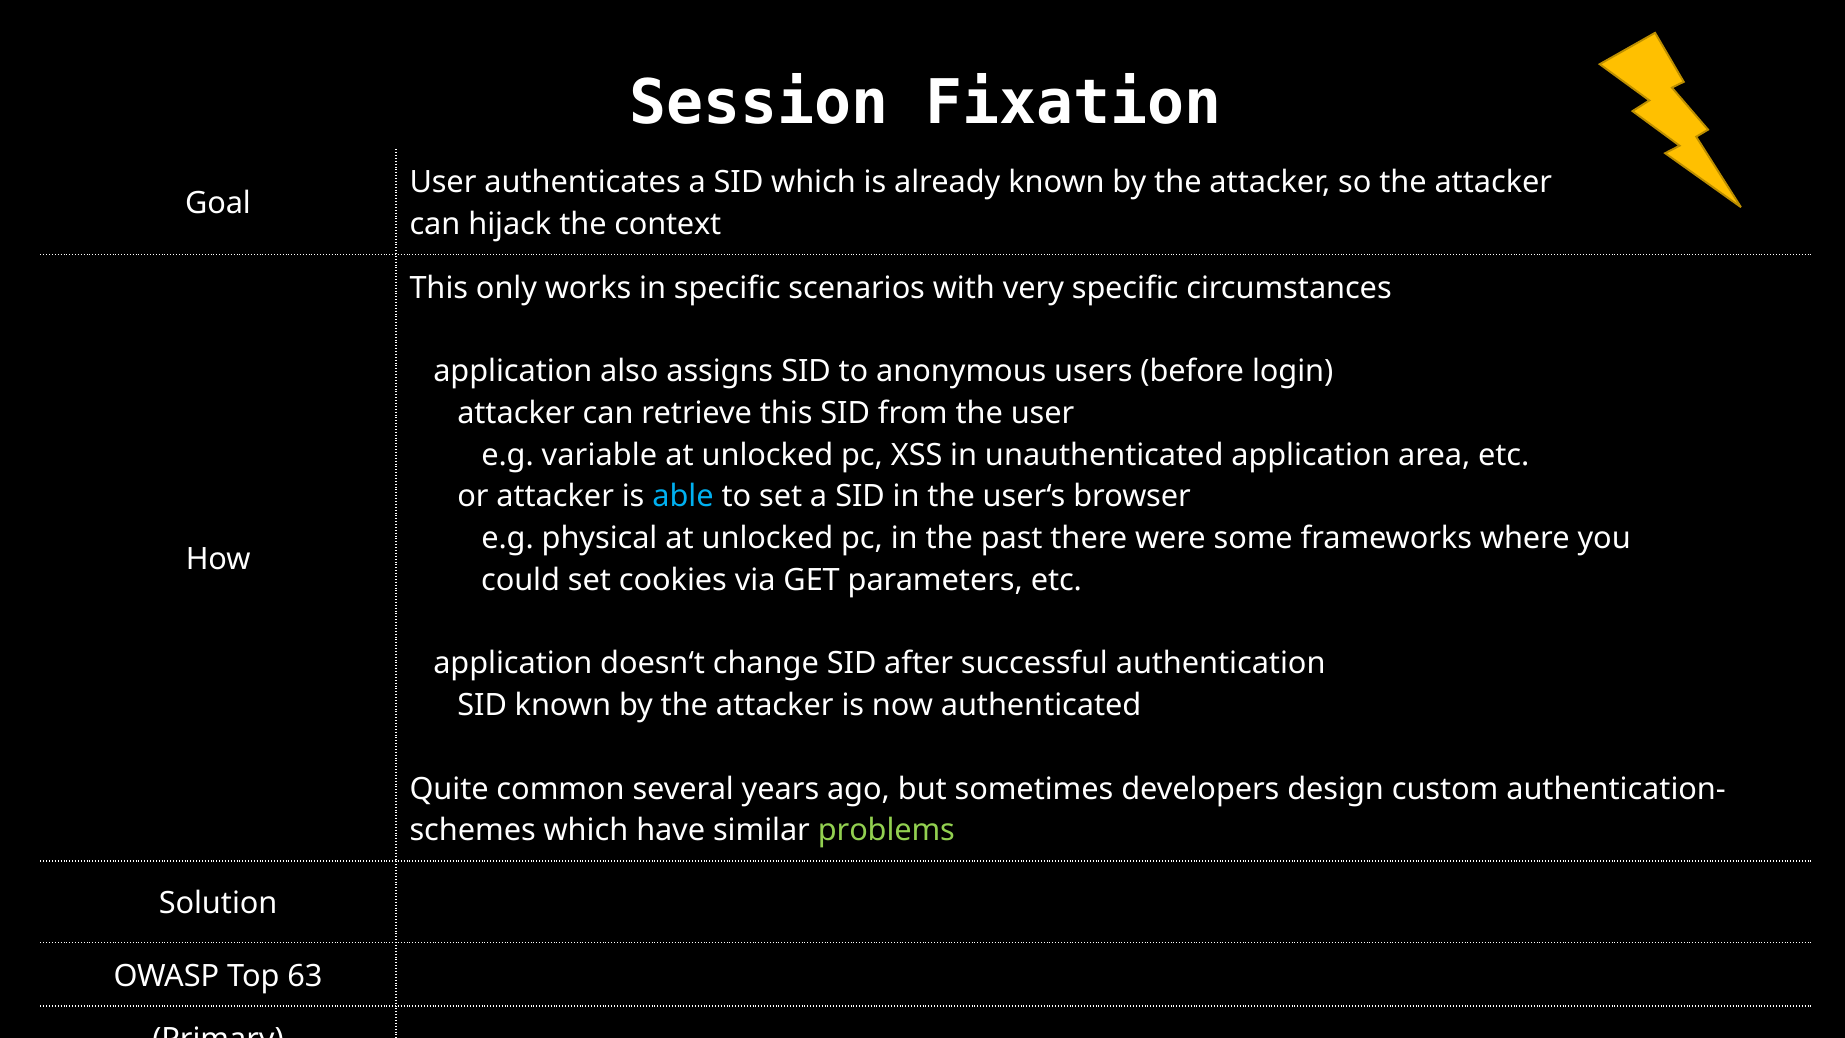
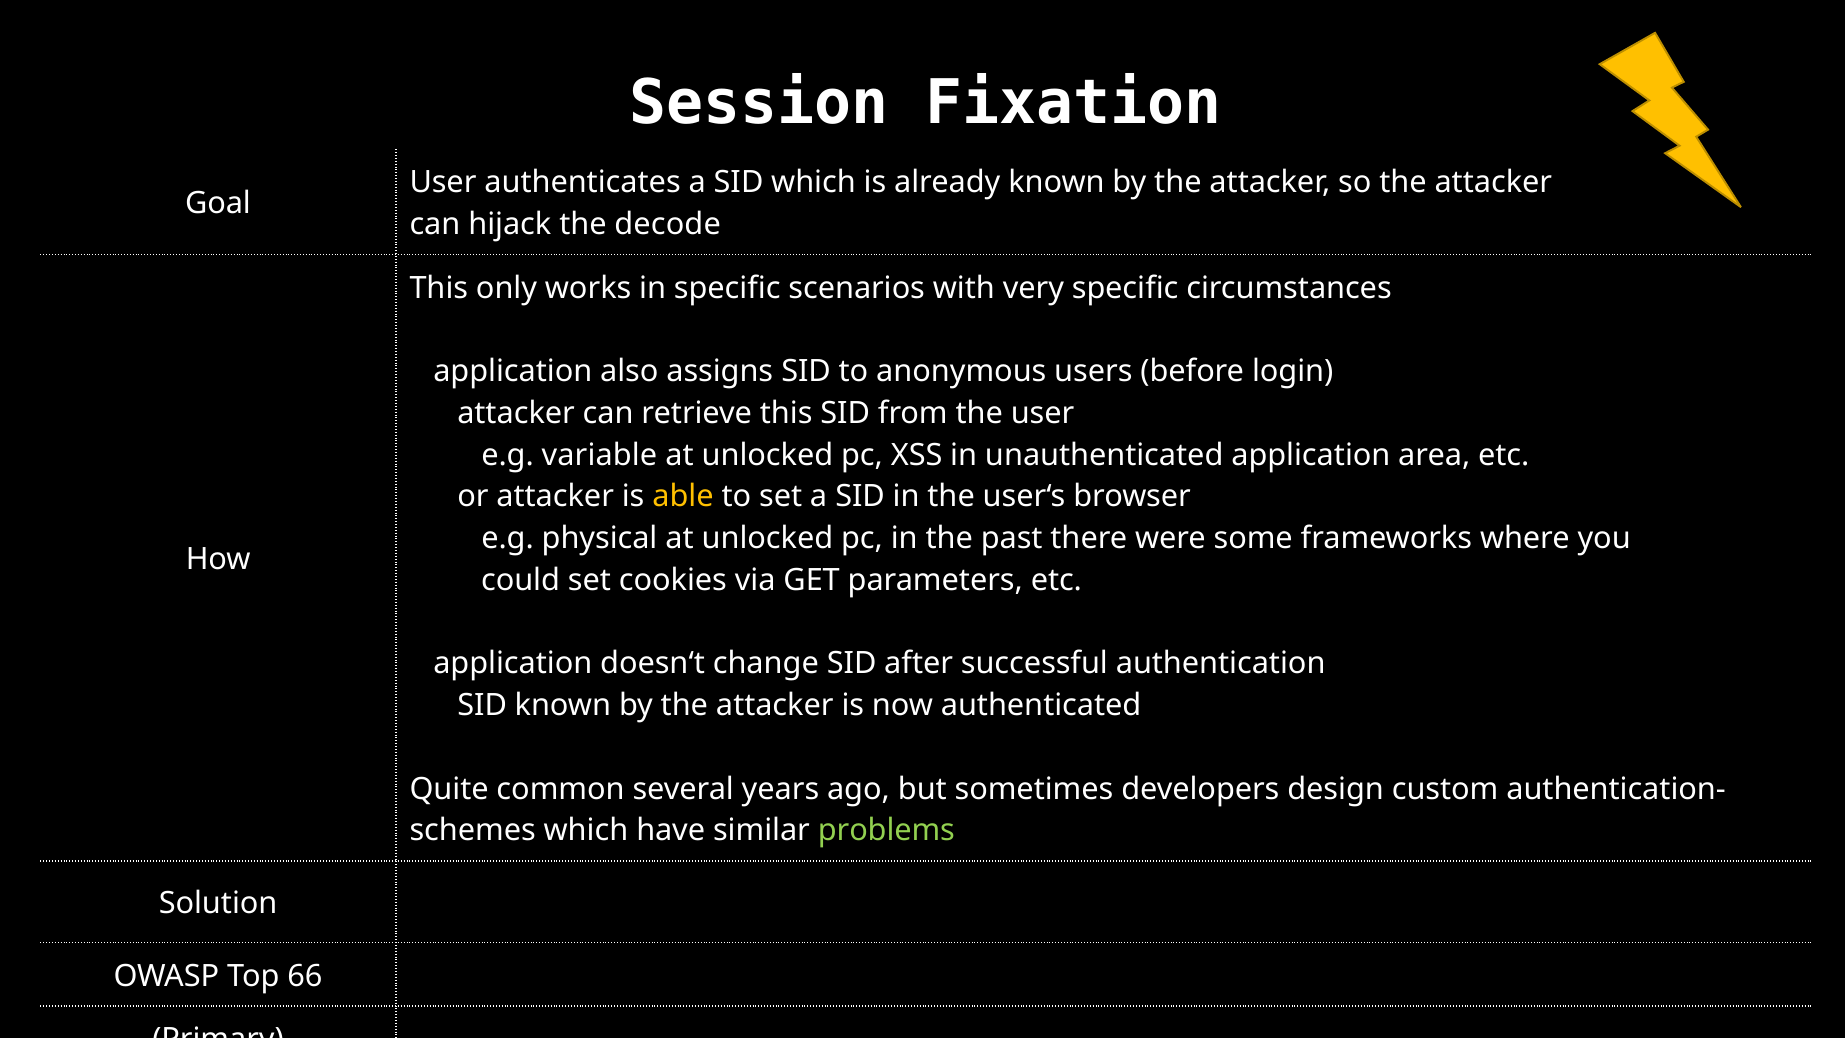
context: context -> decode
able colour: light blue -> yellow
63: 63 -> 66
